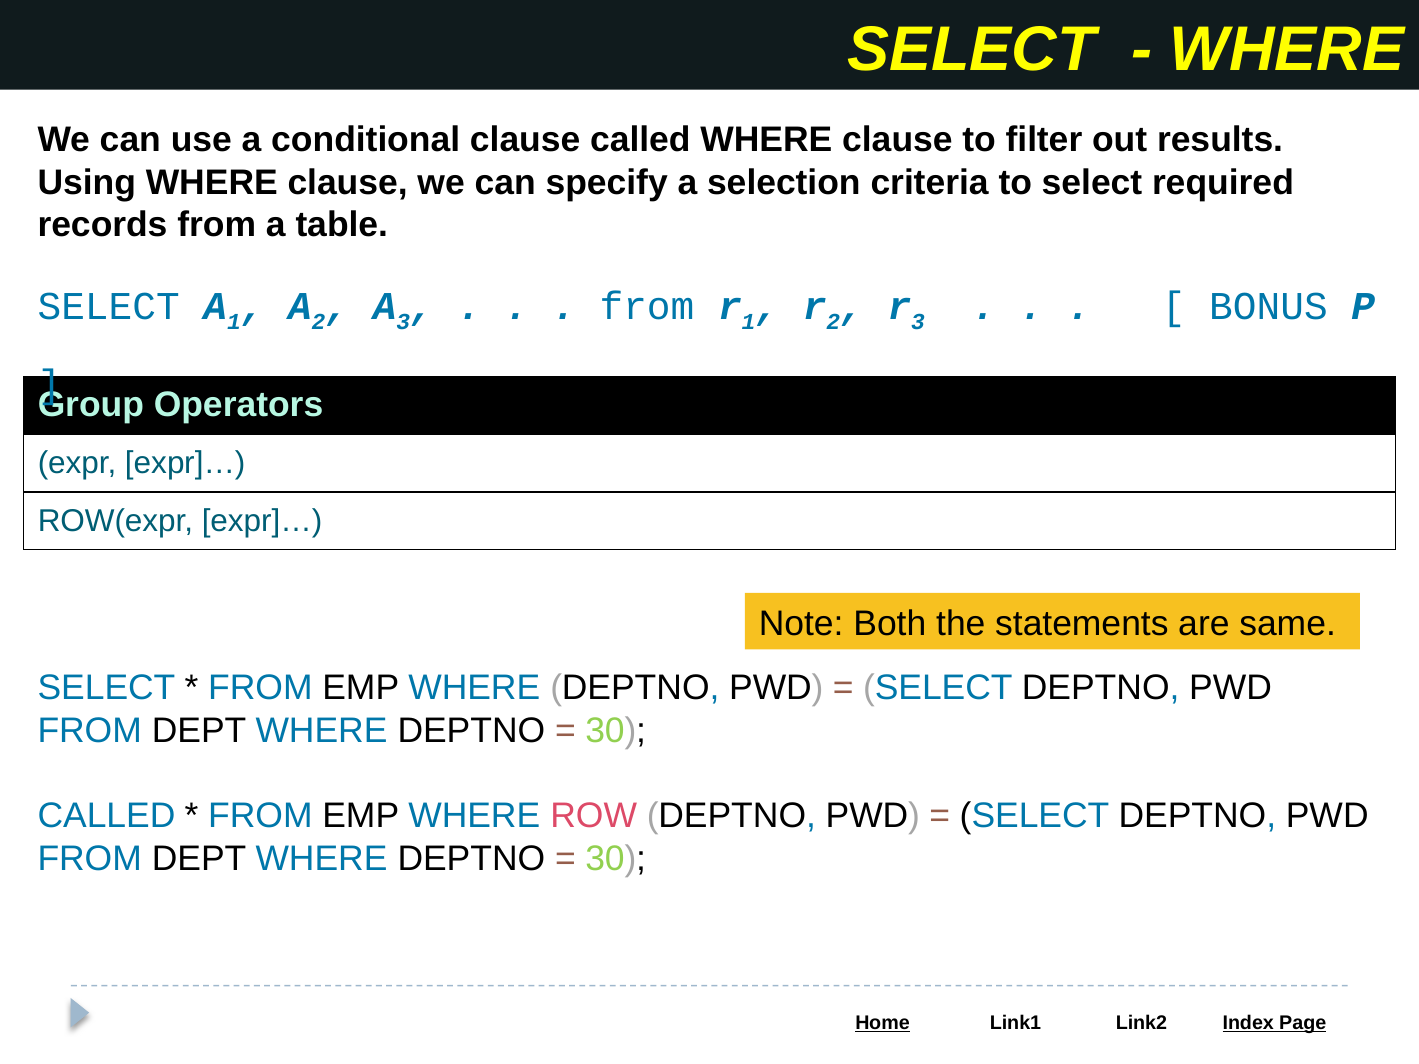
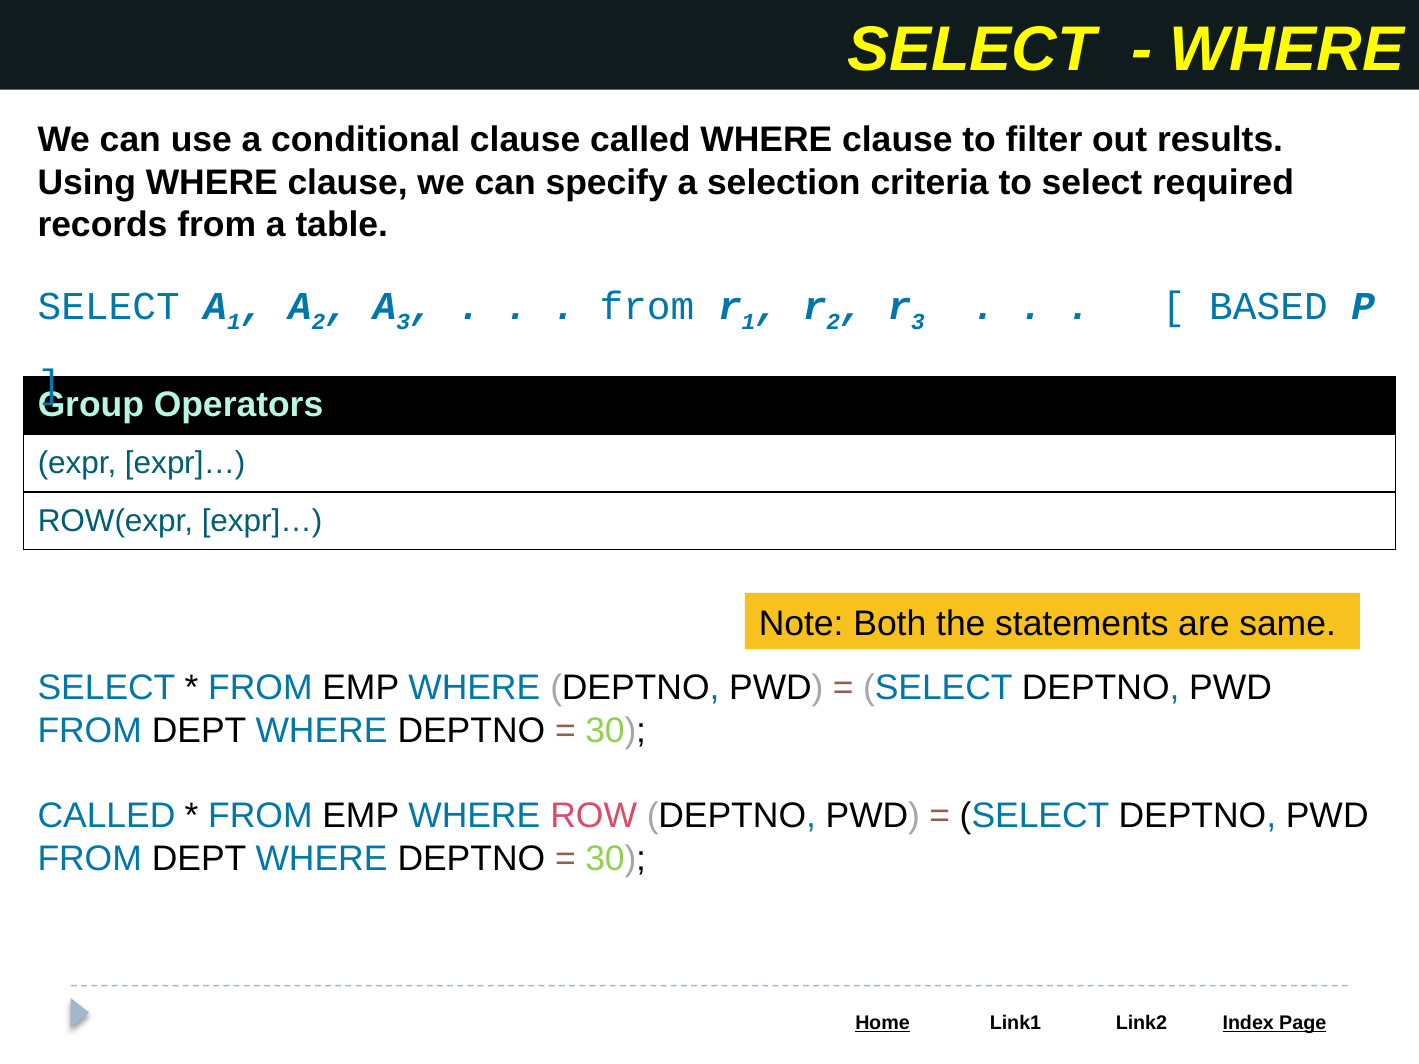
BONUS: BONUS -> BASED
